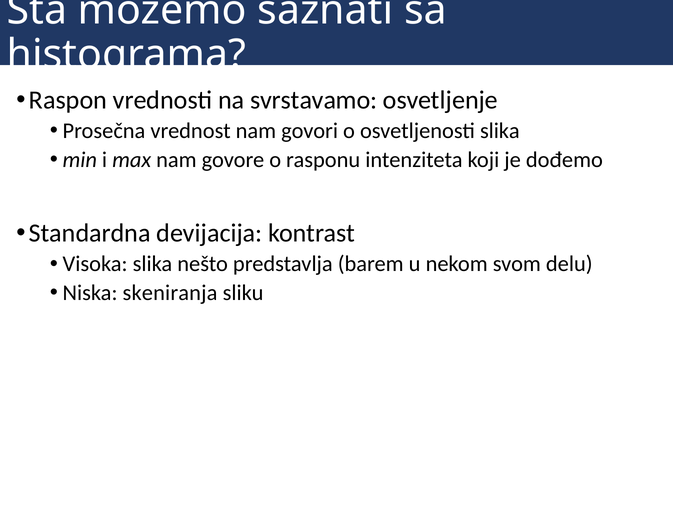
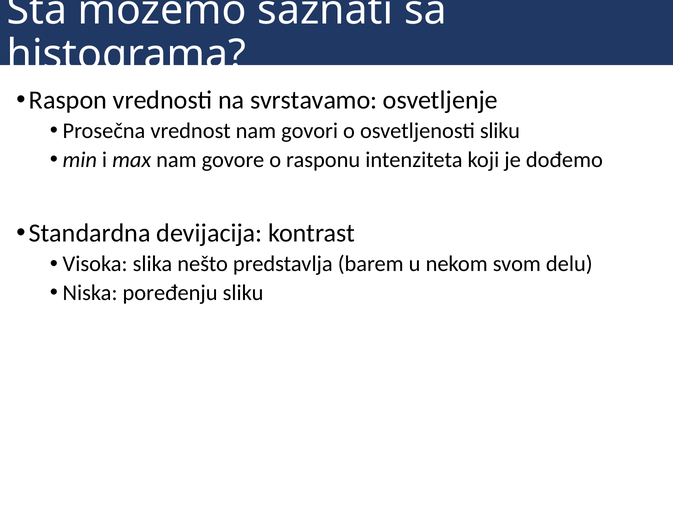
osvetljenosti slika: slika -> sliku
skeniranja: skeniranja -> poređenju
